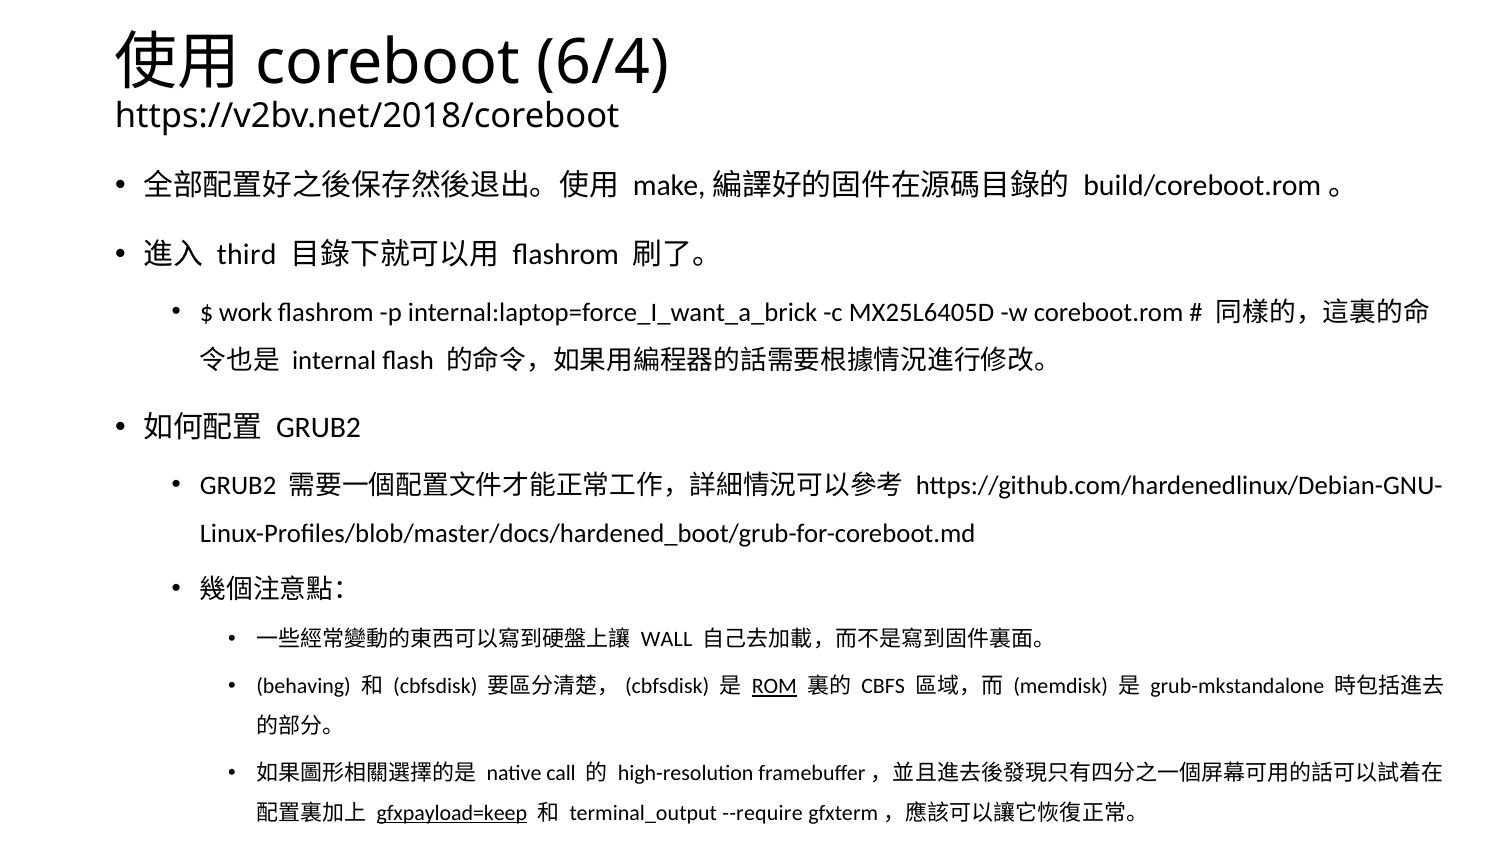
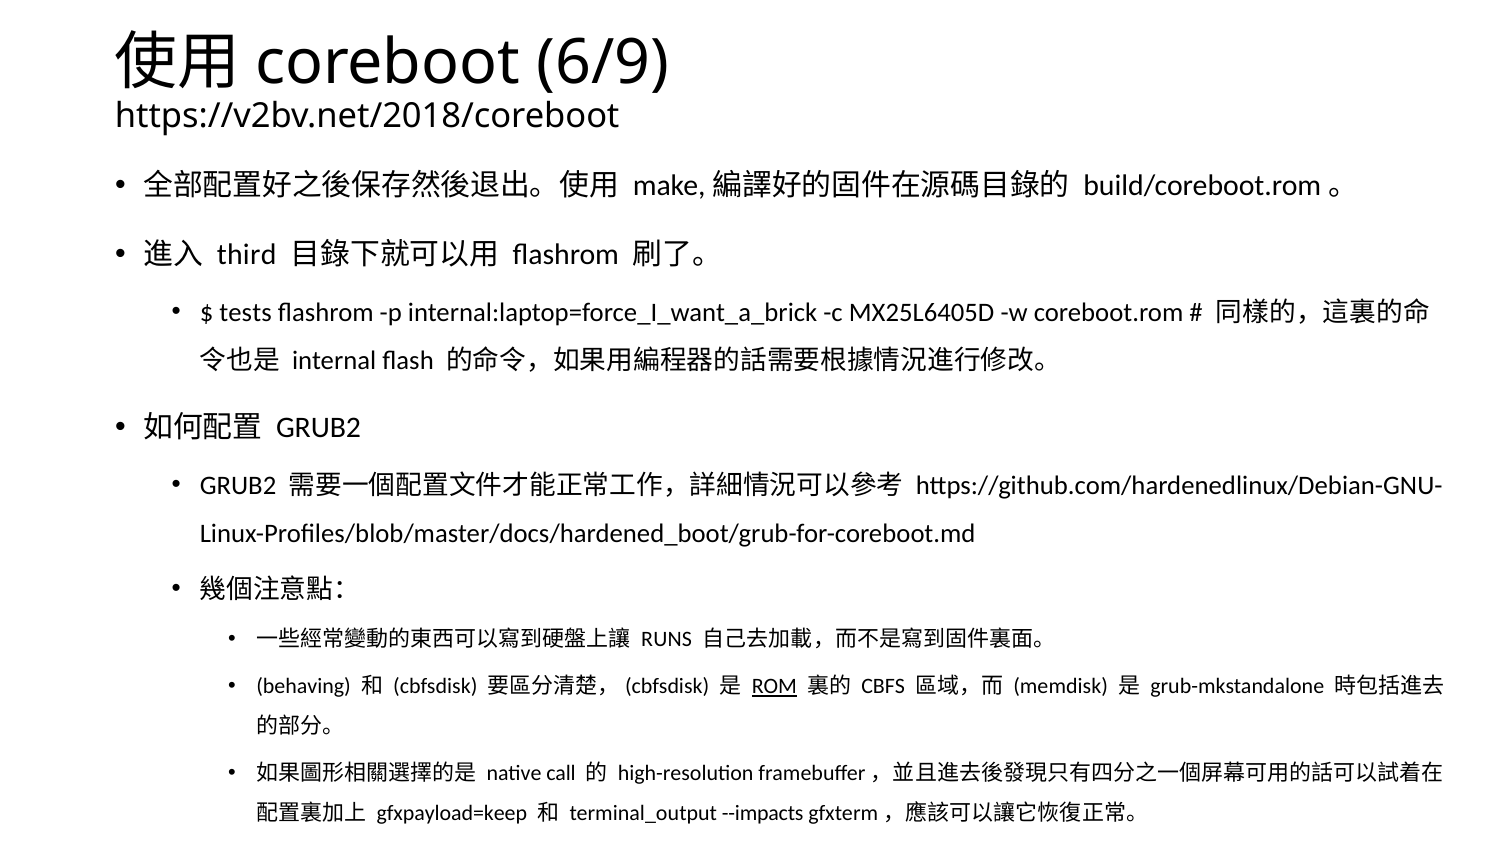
6/4: 6/4 -> 6/9
work: work -> tests
WALL: WALL -> RUNS
gfxpayload=keep underline: present -> none
--require: --require -> --impacts
